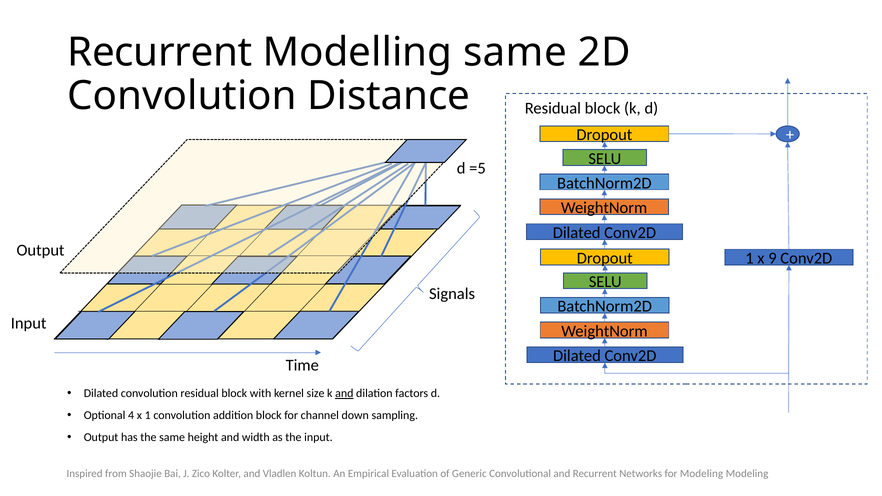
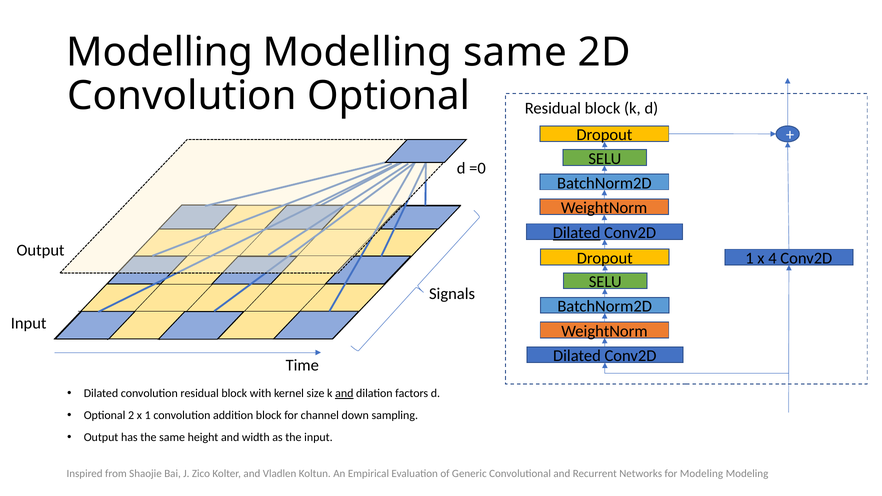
Recurrent at (160, 52): Recurrent -> Modelling
Convolution Distance: Distance -> Optional
=5: =5 -> =0
Dilated at (577, 233) underline: none -> present
9: 9 -> 4
4: 4 -> 2
